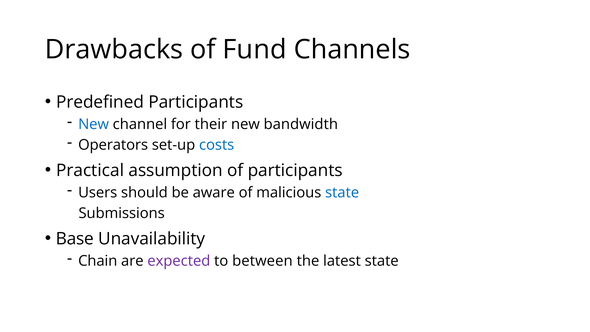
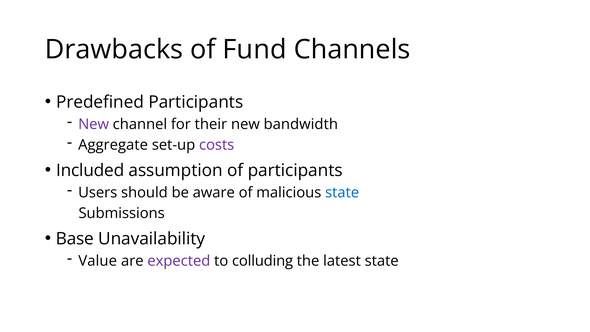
New at (94, 124) colour: blue -> purple
Operators: Operators -> Aggregate
costs colour: blue -> purple
Practical: Practical -> Included
Chain: Chain -> Value
between: between -> colluding
